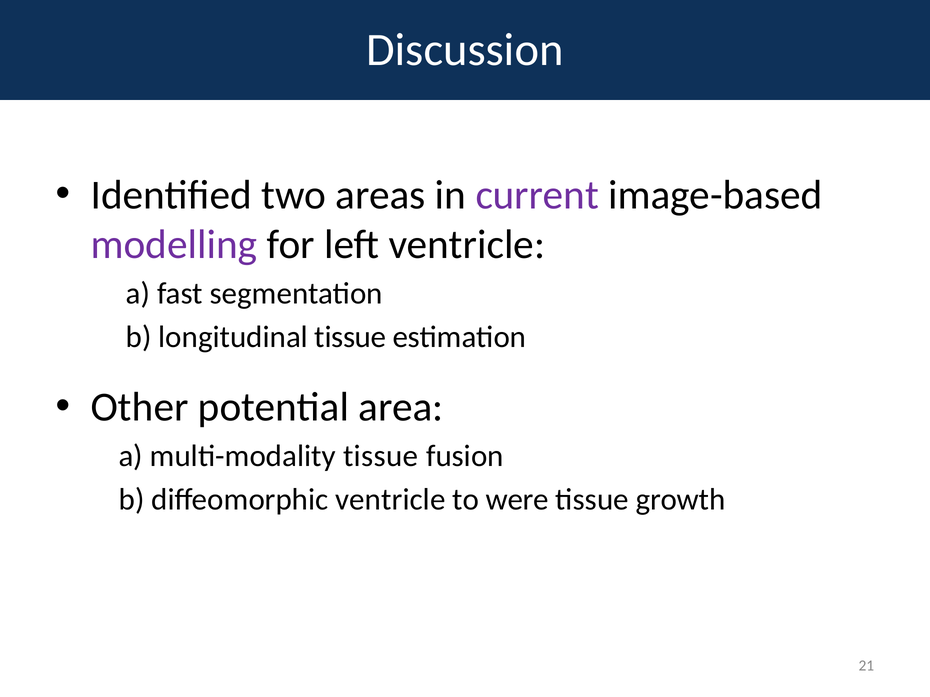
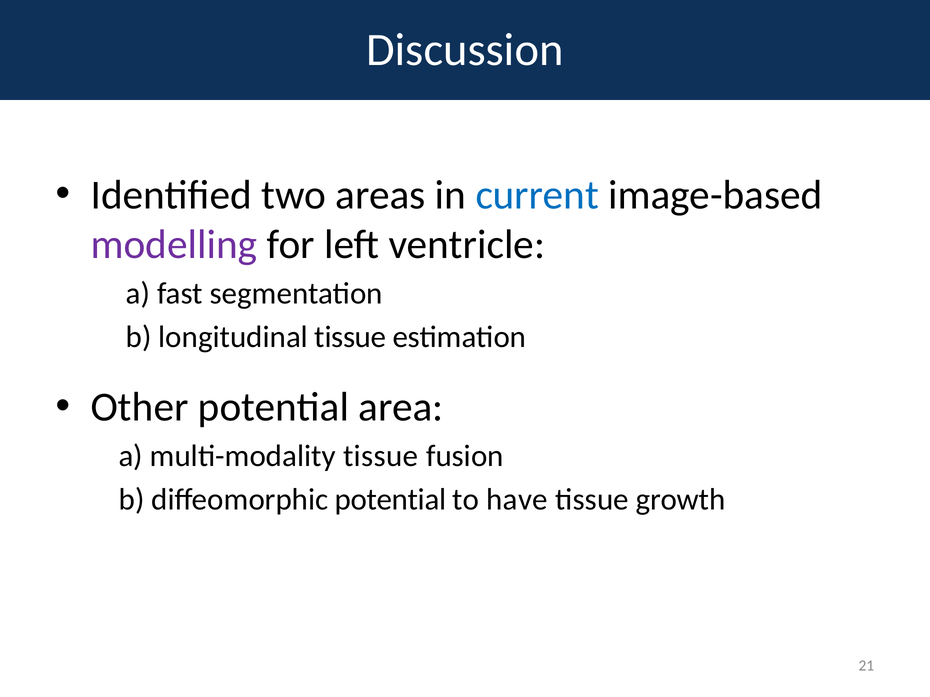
current colour: purple -> blue
diffeomorphic ventricle: ventricle -> potential
were: were -> have
